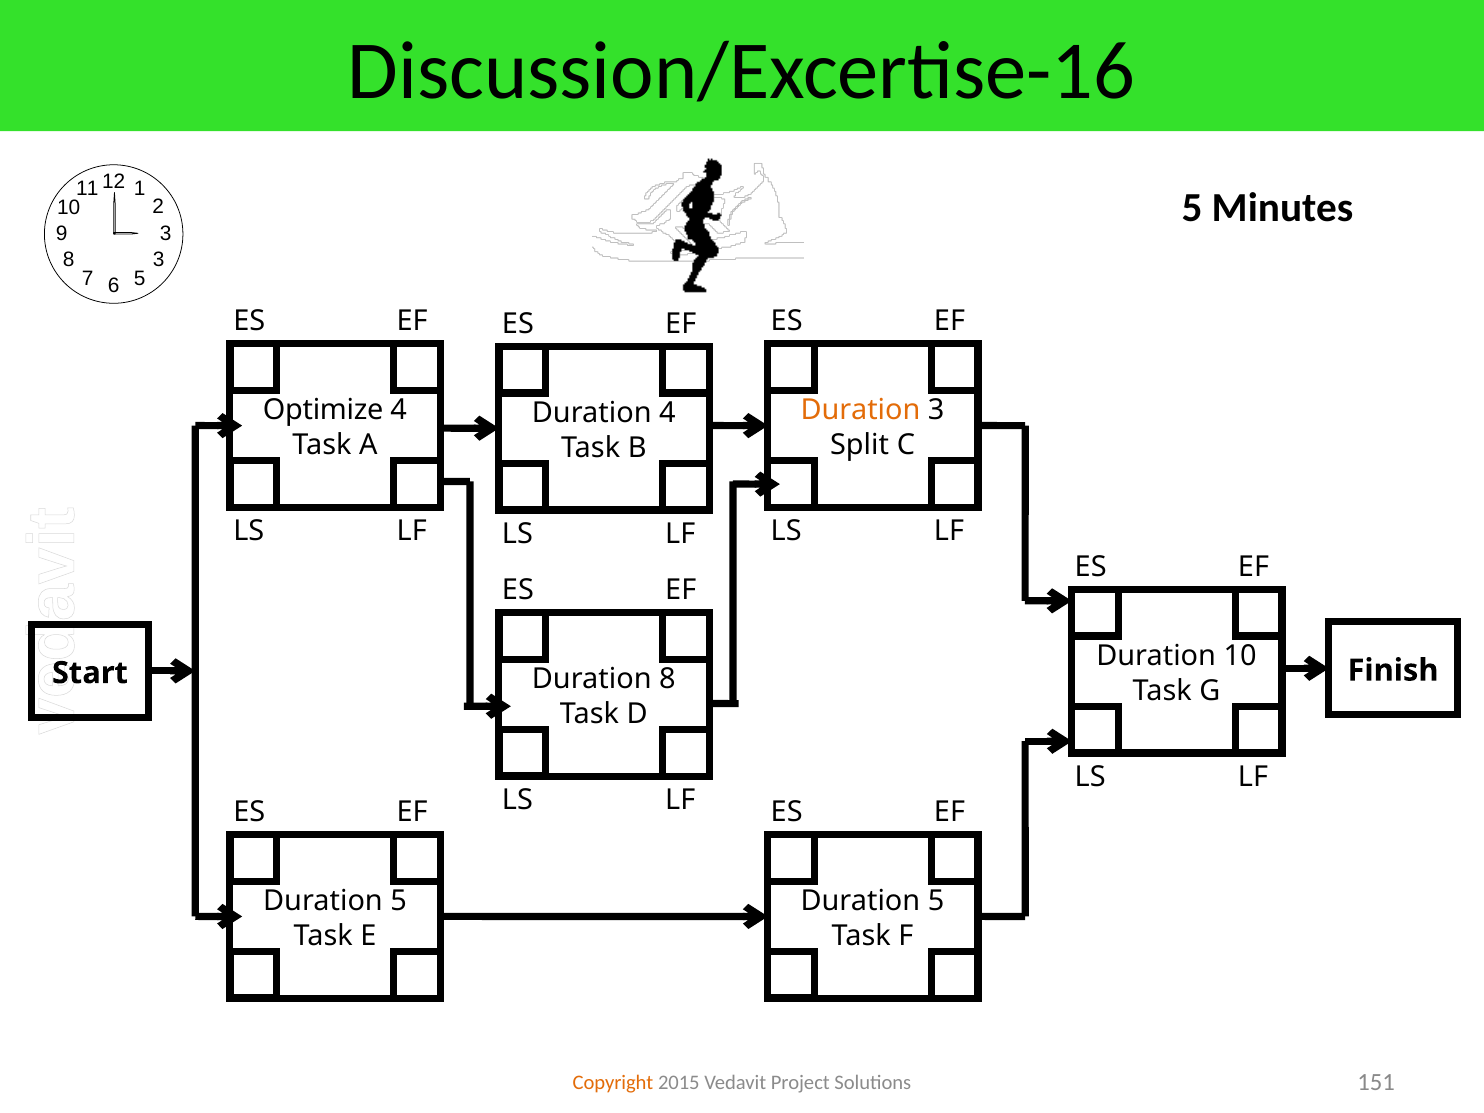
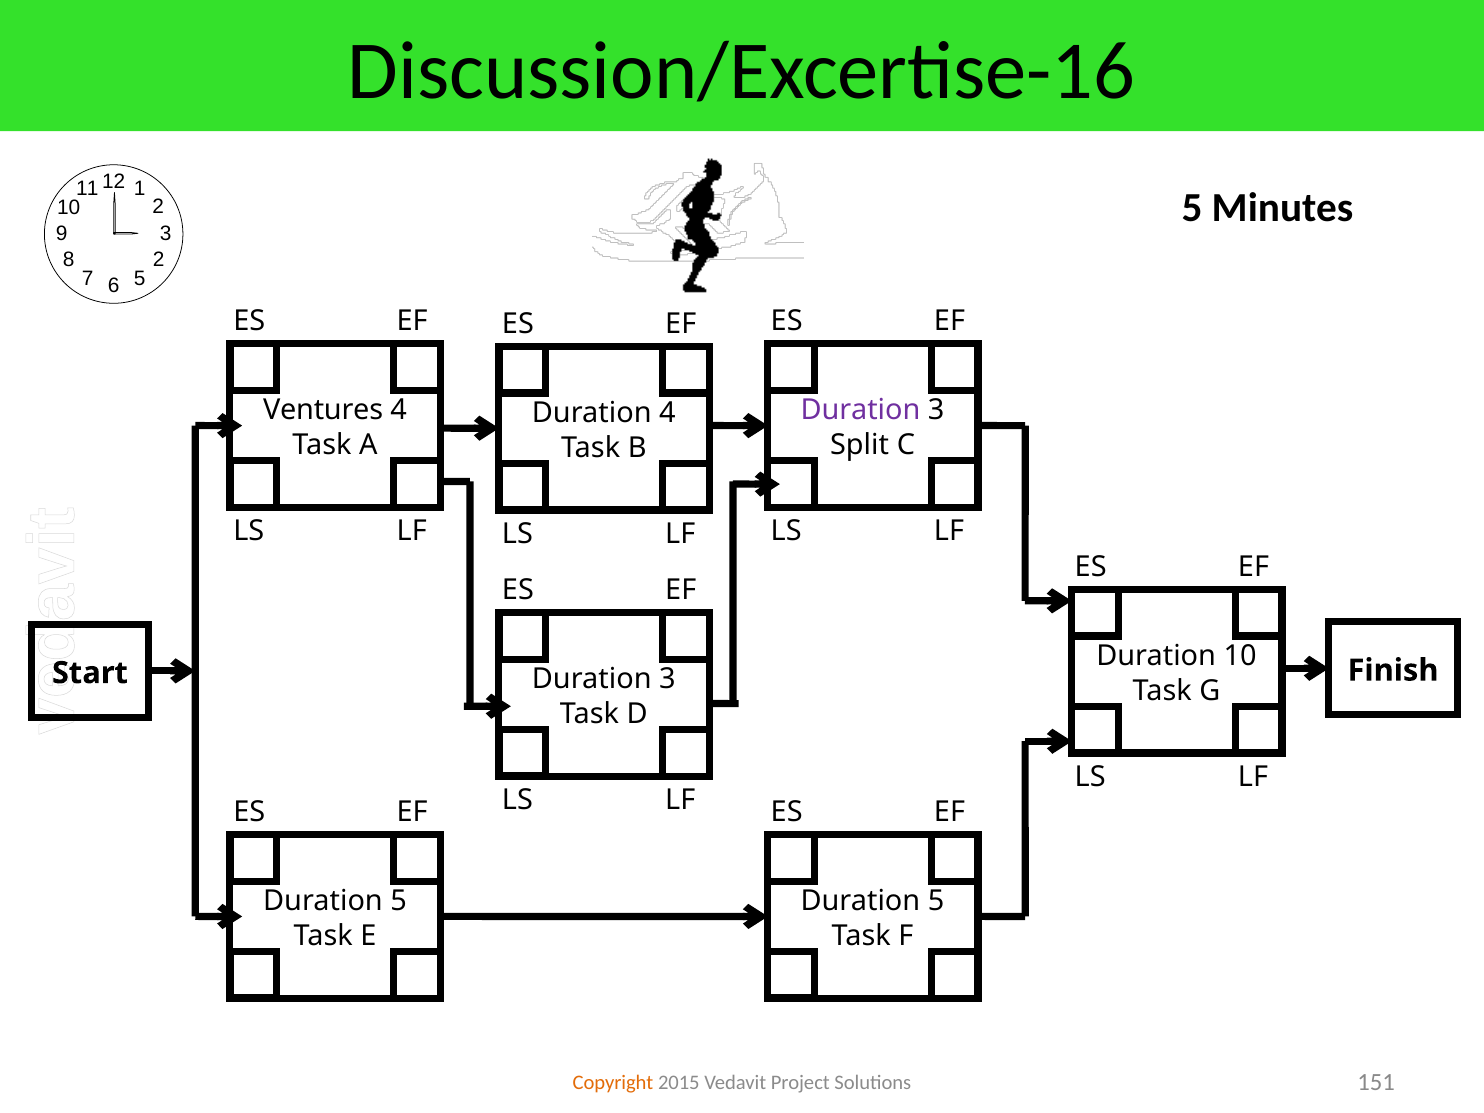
3 at (159, 259): 3 -> 2
Optimize: Optimize -> Ventures
Duration at (860, 410) colour: orange -> purple
8 at (667, 679): 8 -> 3
